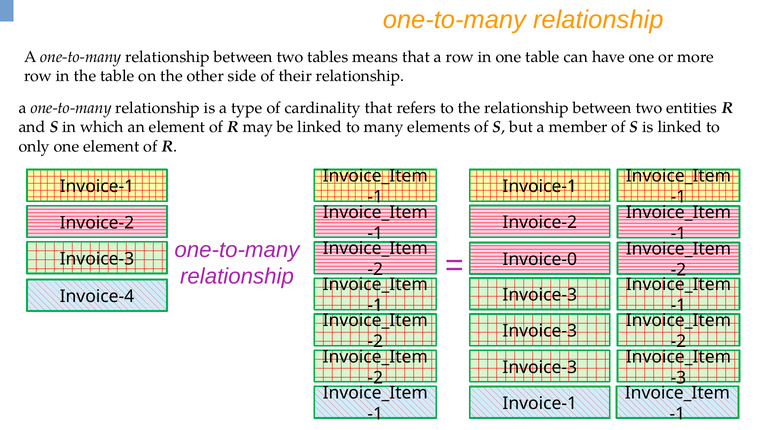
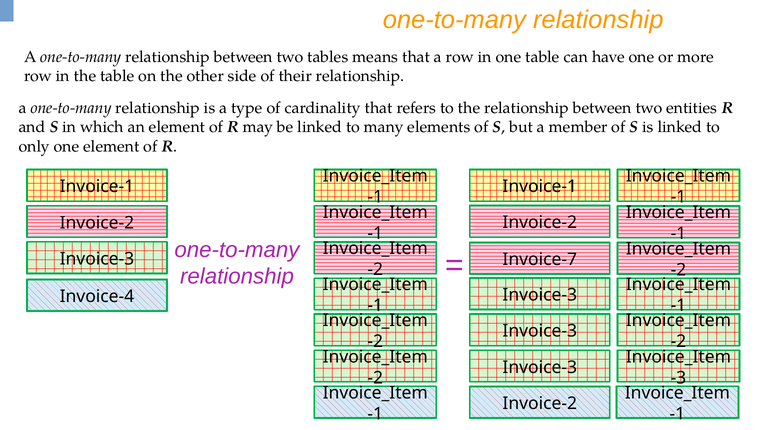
Invoice-0: Invoice-0 -> Invoice-7
Invoice-1 at (540, 404): Invoice-1 -> Invoice-2
